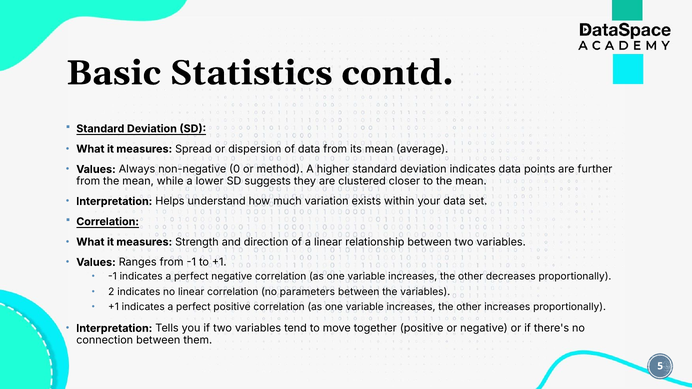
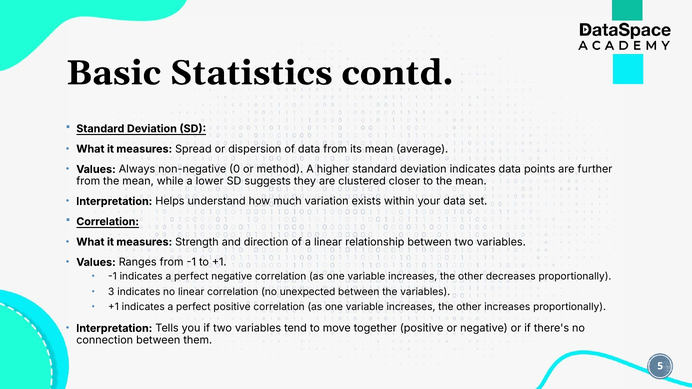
2: 2 -> 3
parameters: parameters -> unexpected
